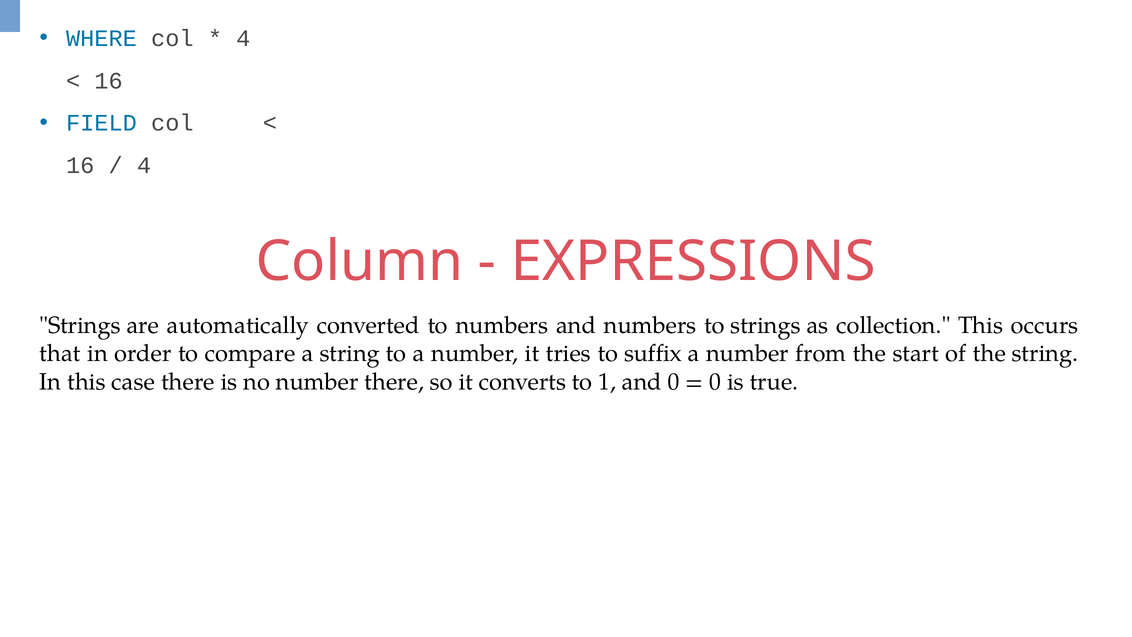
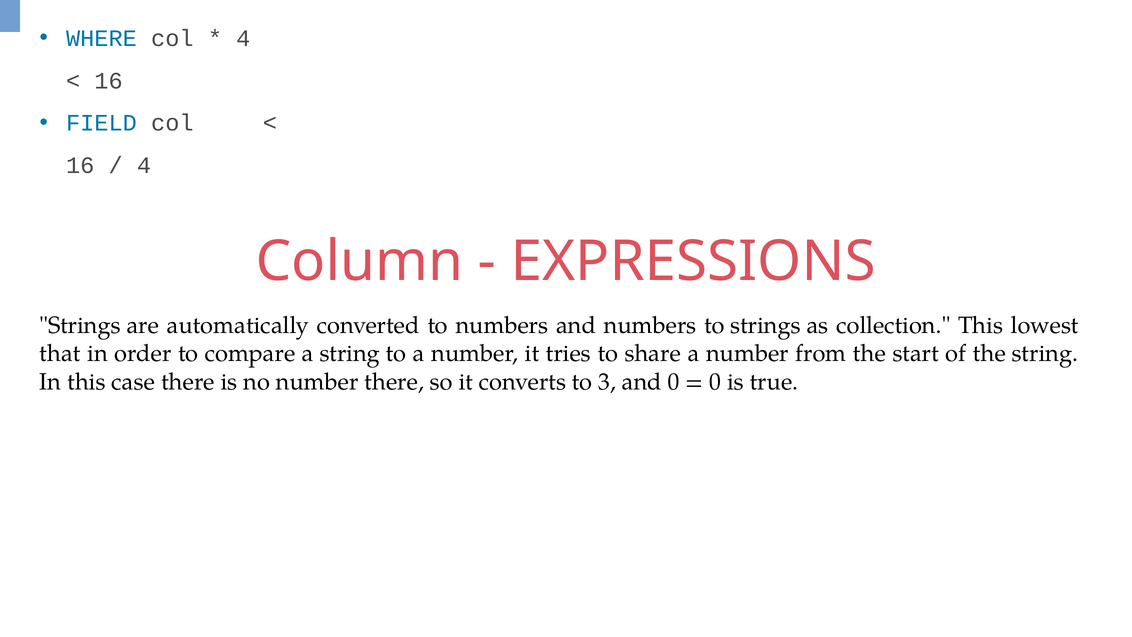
occurs: occurs -> lowest
suffix: suffix -> share
1: 1 -> 3
